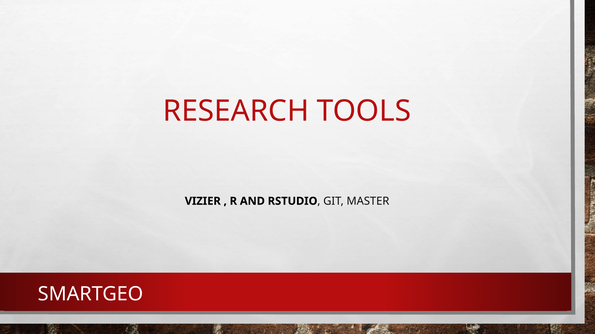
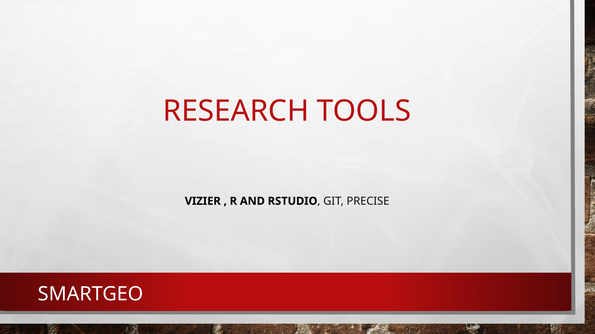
MASTER: MASTER -> PRECISE
